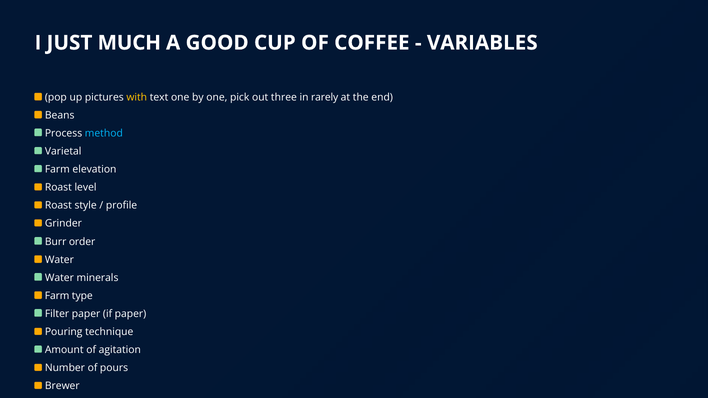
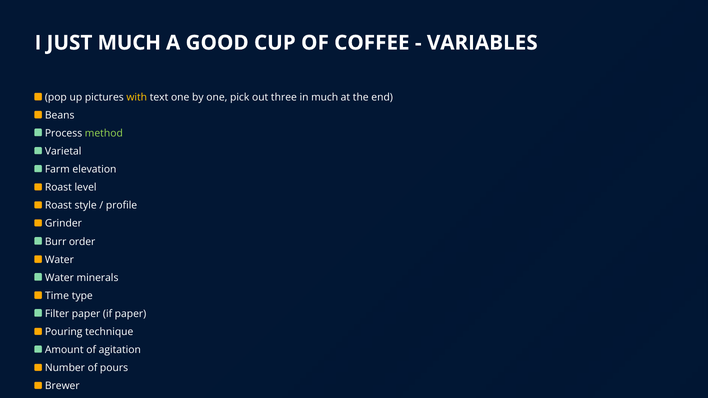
in rarely: rarely -> much
method colour: light blue -> light green
Farm at (57, 296): Farm -> Time
